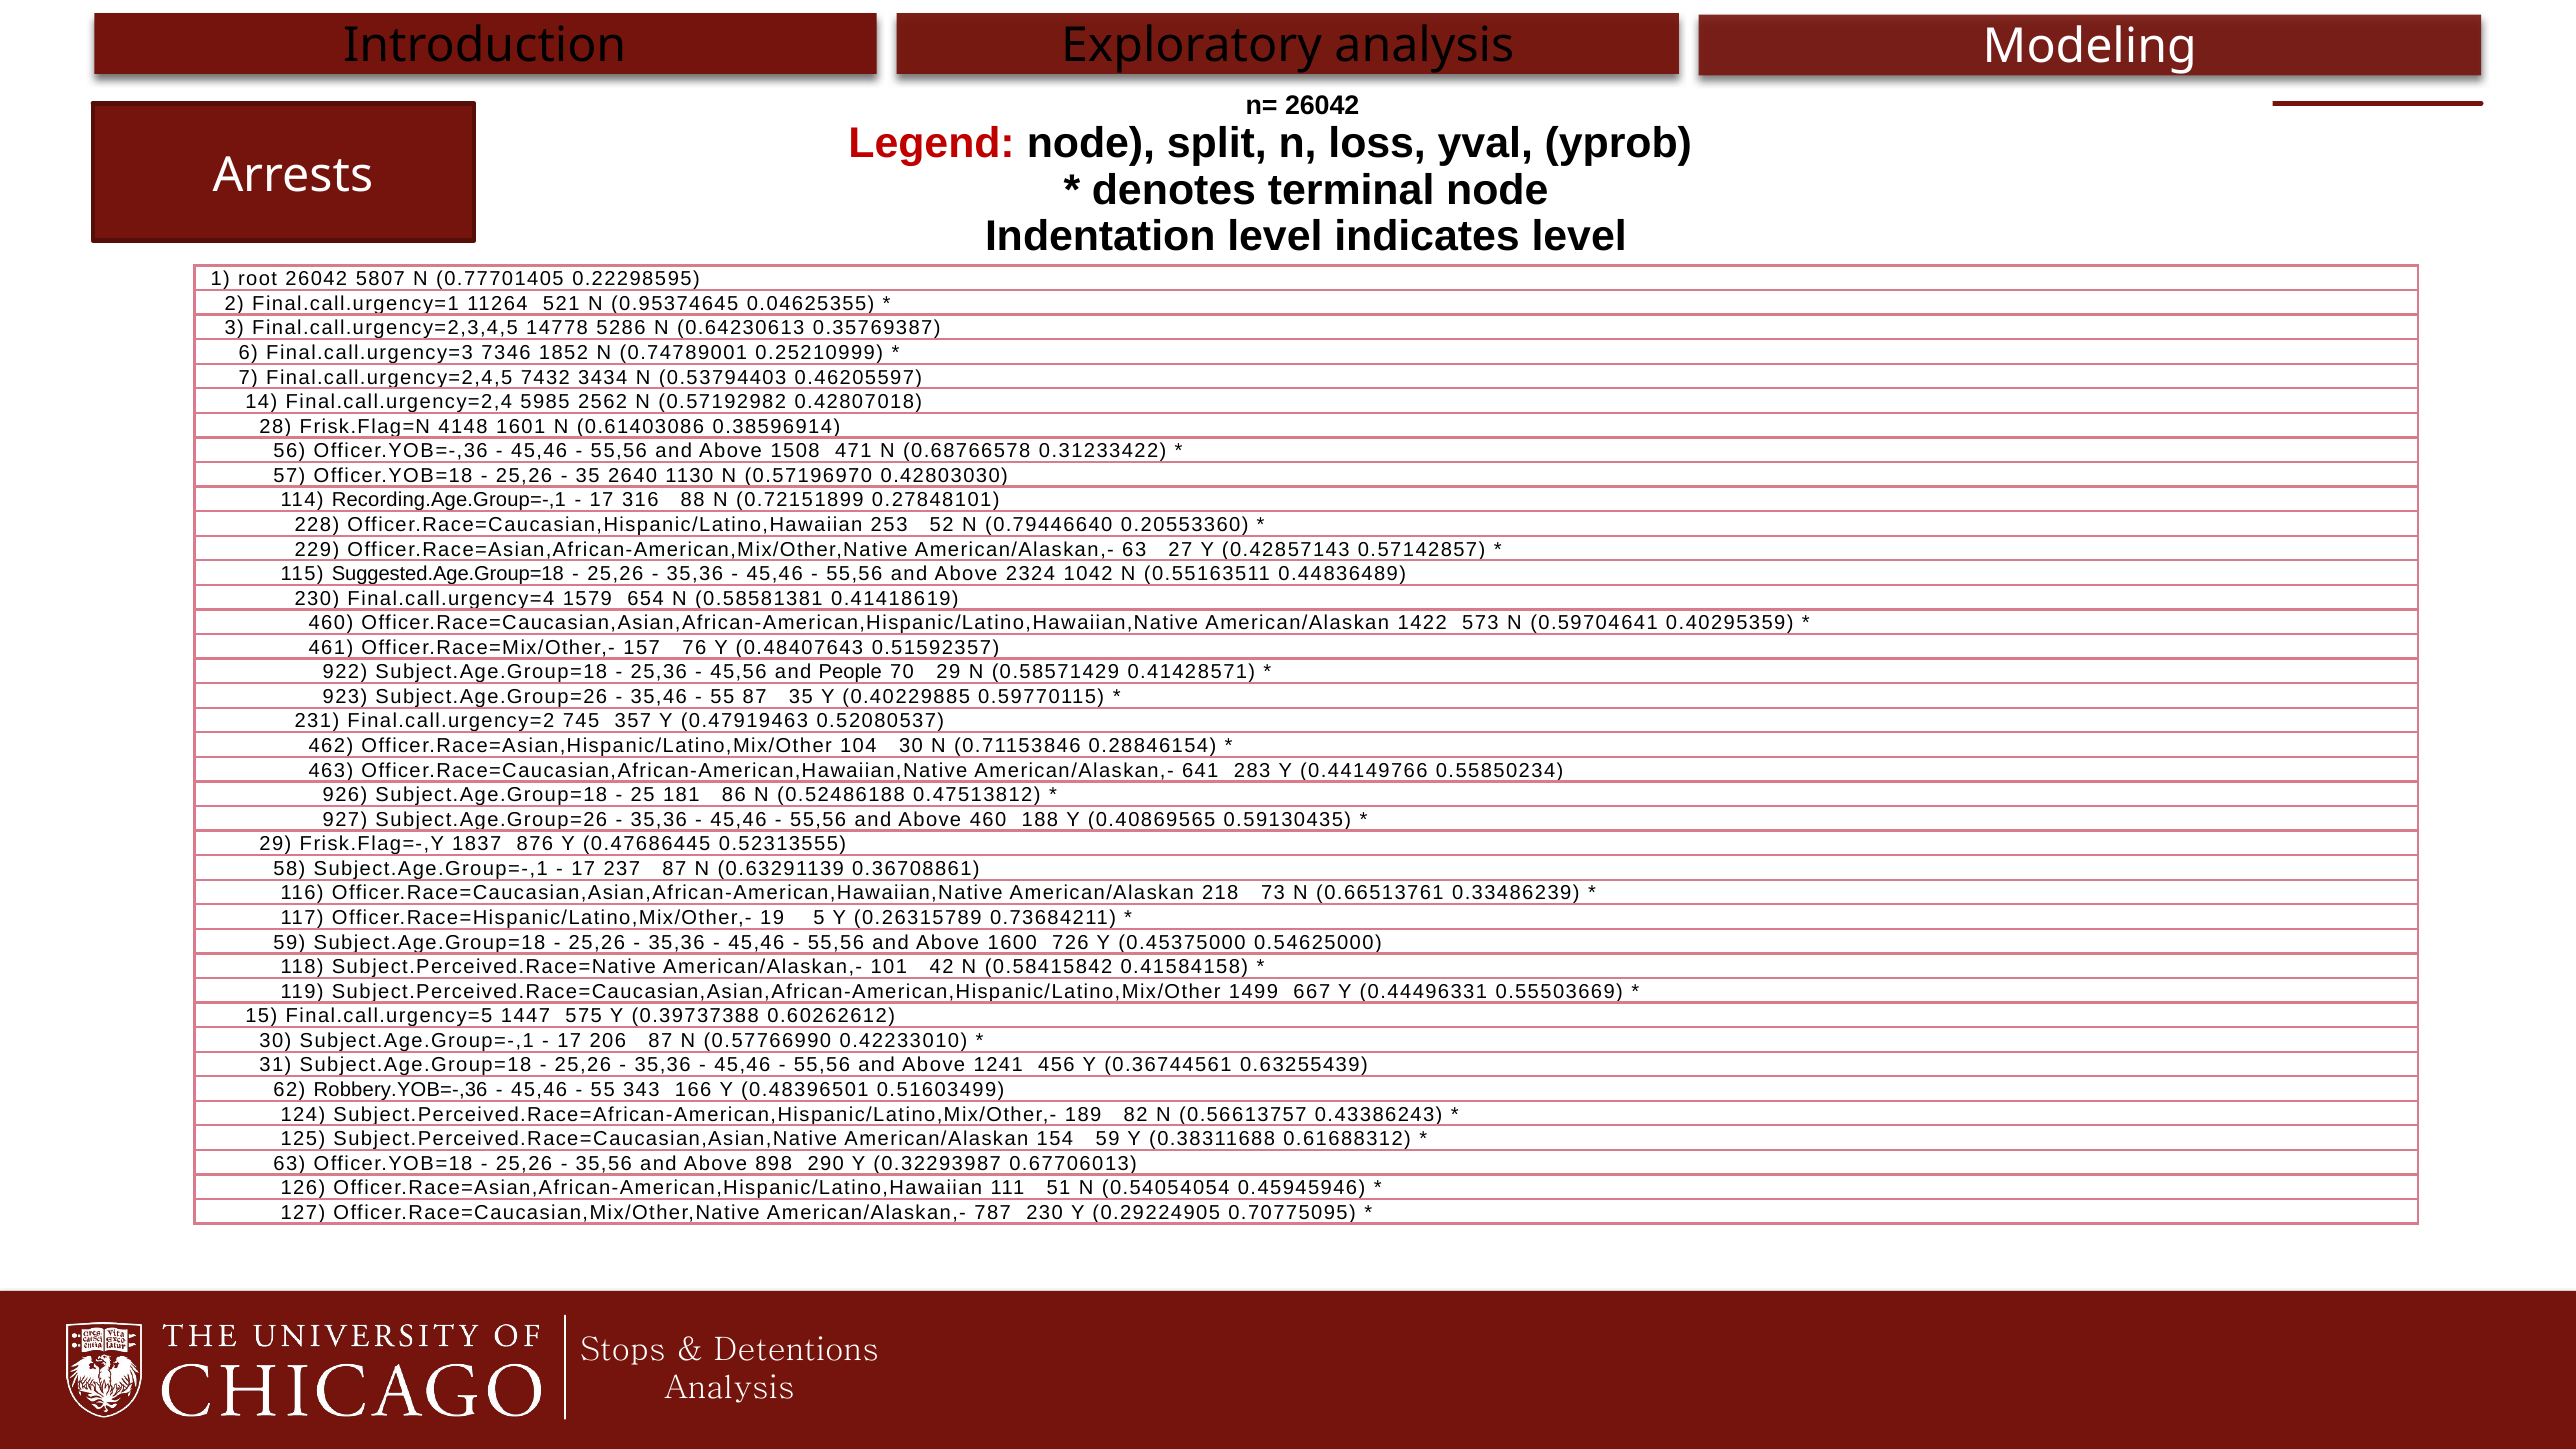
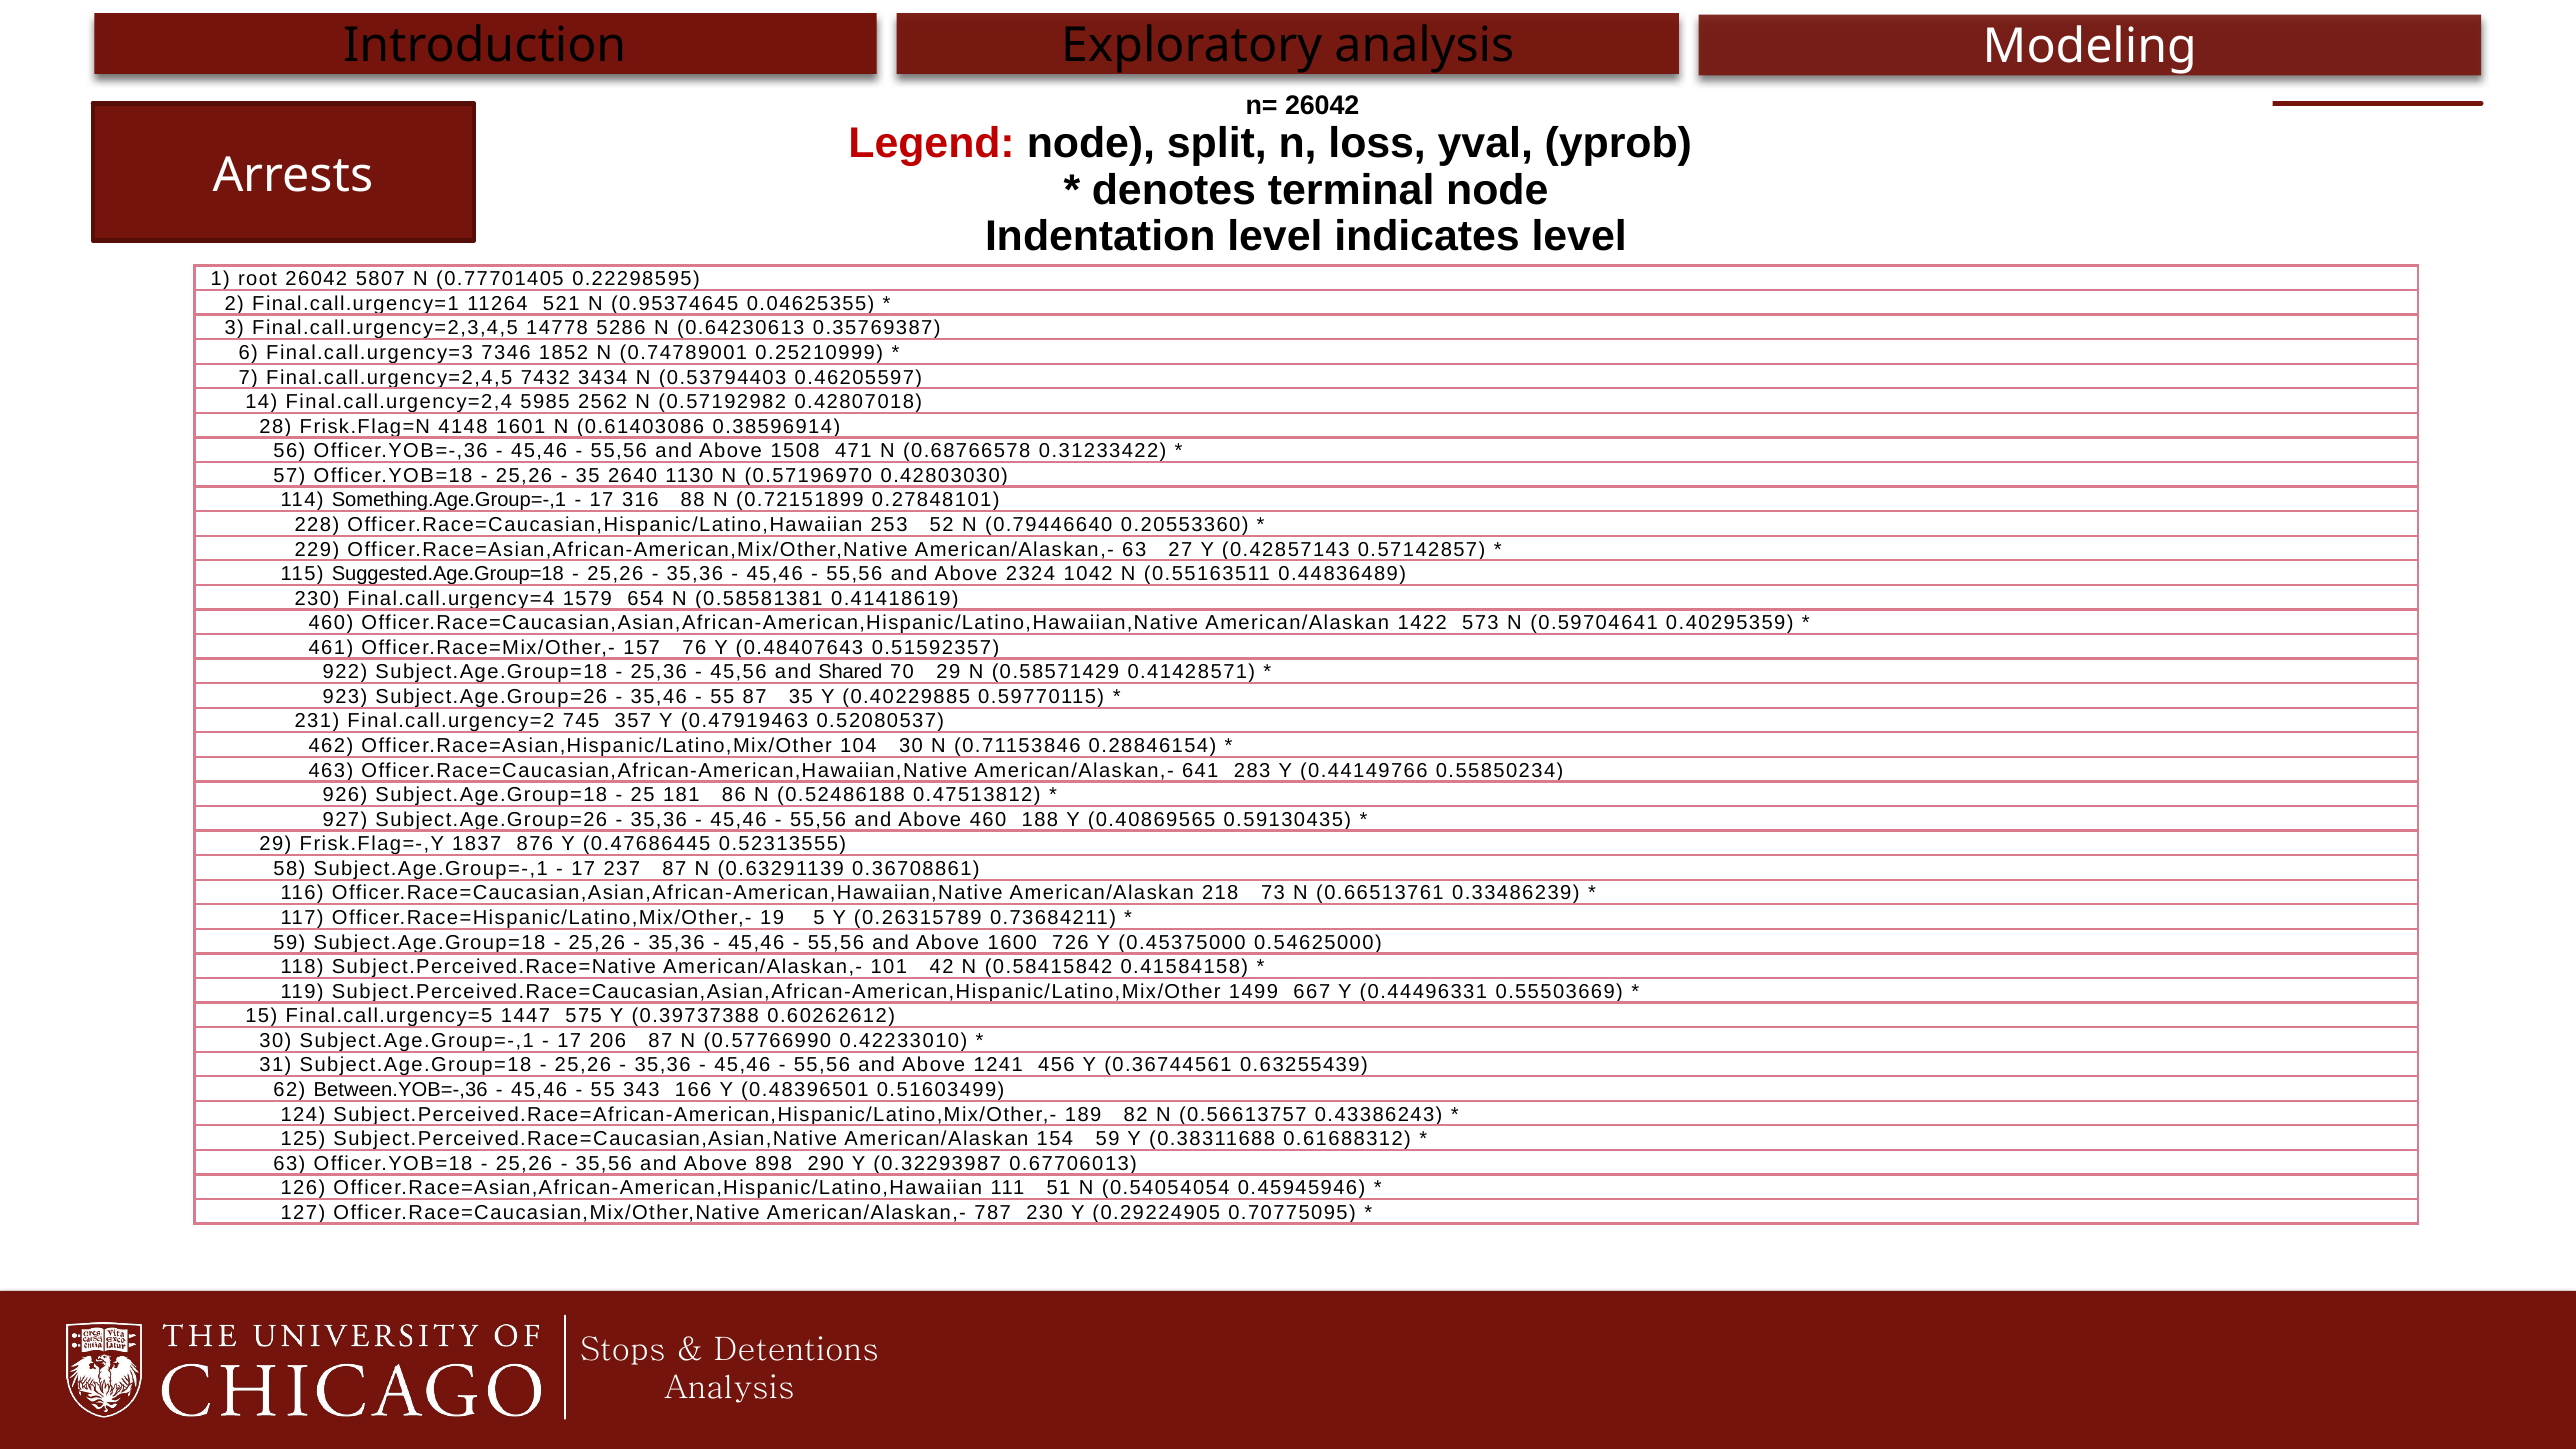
Recording.Age.Group=-,1: Recording.Age.Group=-,1 -> Something.Age.Group=-,1
People: People -> Shared
Robbery.YOB=-,36: Robbery.YOB=-,36 -> Between.YOB=-,36
